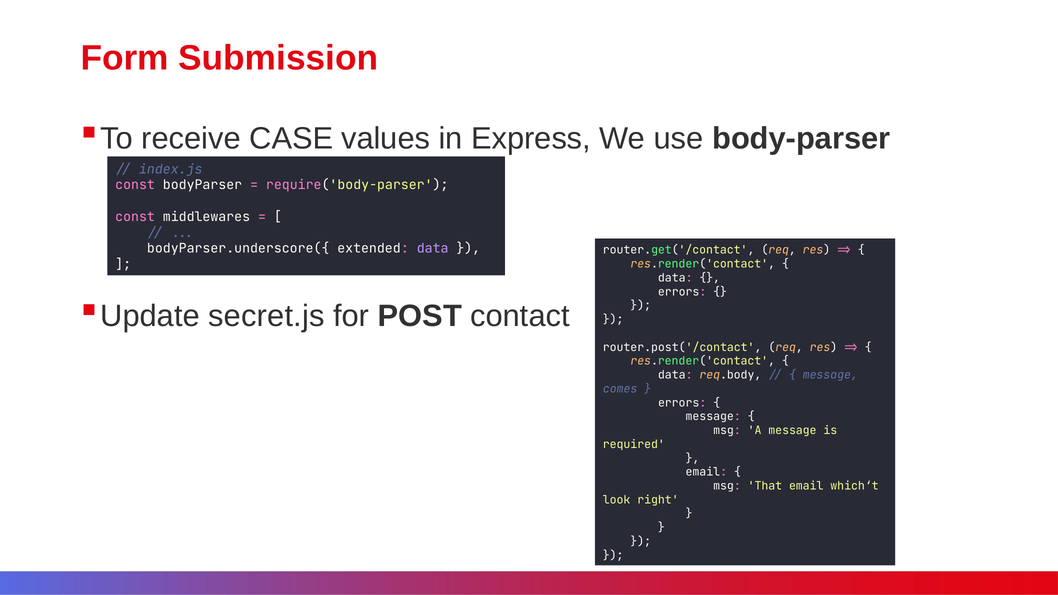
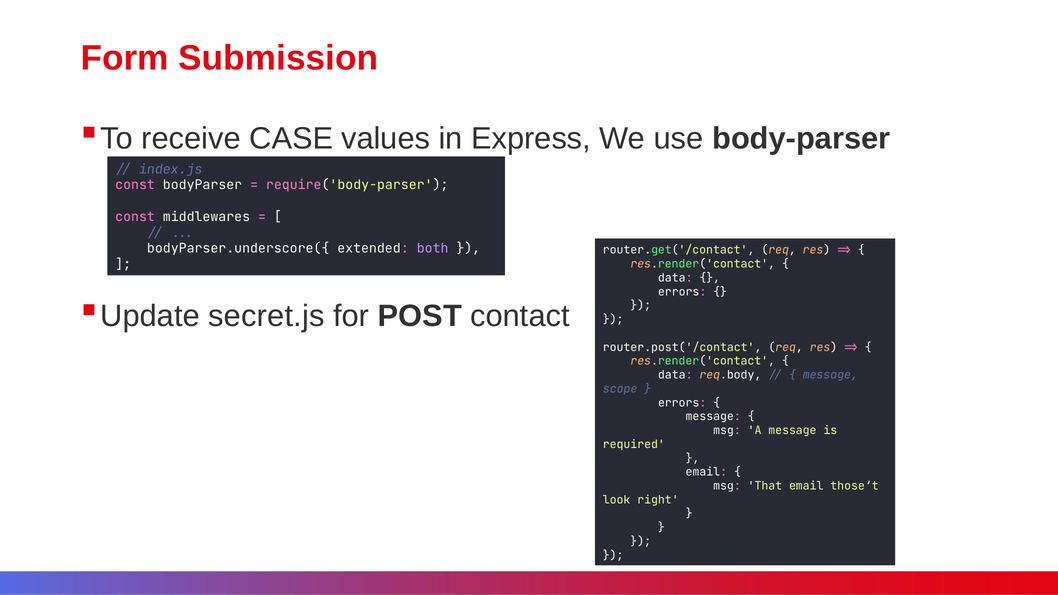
extended data: data -> both
comes: comes -> scope
which‘t: which‘t -> those‘t
